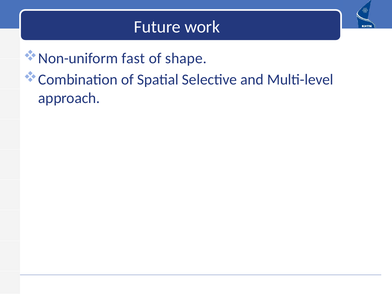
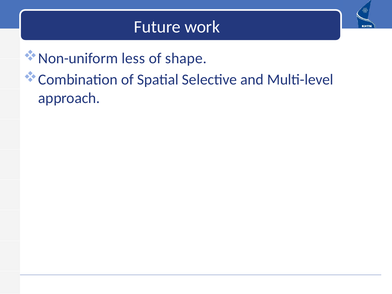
fast: fast -> less
